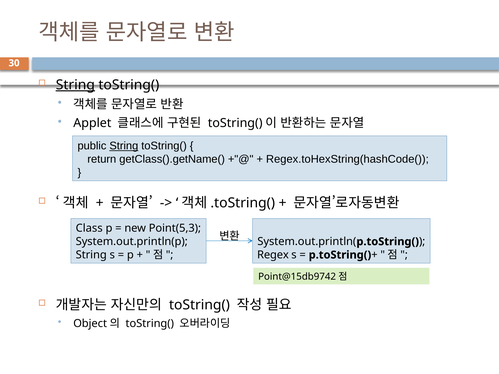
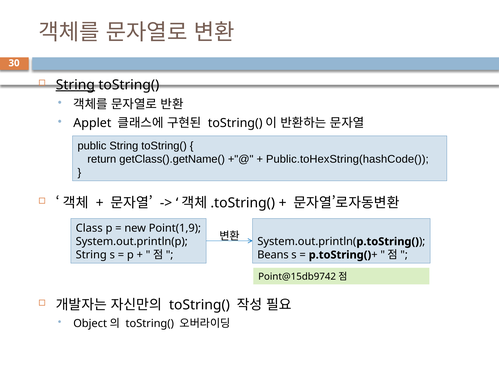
String at (124, 146) underline: present -> none
Regex.toHexString(hashCode(: Regex.toHexString(hashCode( -> Public.toHexString(hashCode(
Point(5,3: Point(5,3 -> Point(1,9
Regex: Regex -> Beans
